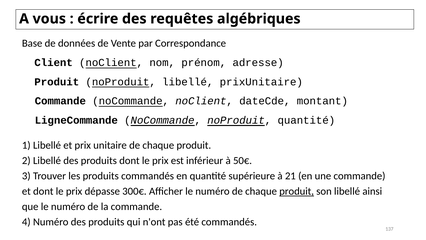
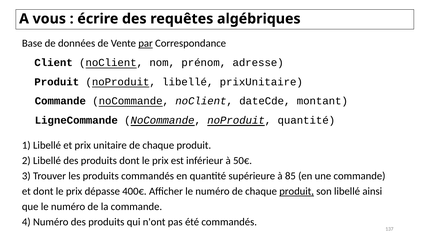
par underline: none -> present
21: 21 -> 85
300€: 300€ -> 400€
